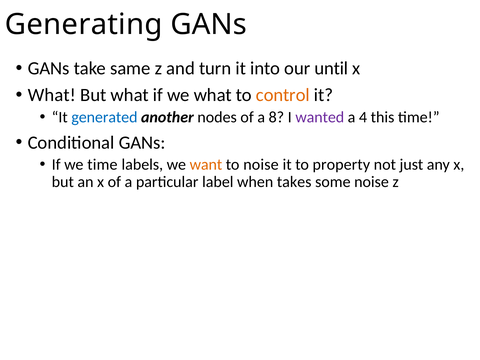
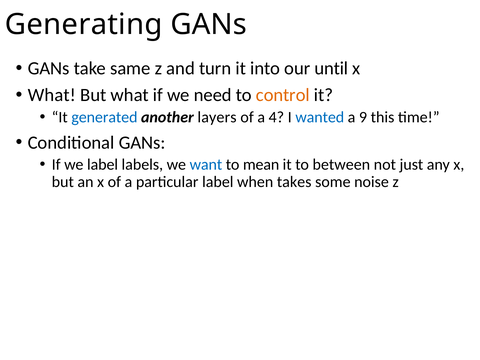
we what: what -> need
nodes: nodes -> layers
8: 8 -> 4
wanted colour: purple -> blue
4: 4 -> 9
we time: time -> label
want colour: orange -> blue
to noise: noise -> mean
property: property -> between
